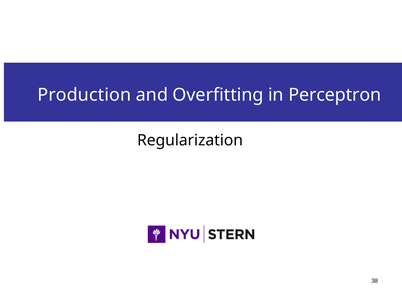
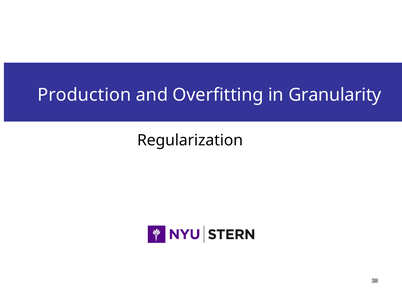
Perceptron: Perceptron -> Granularity
